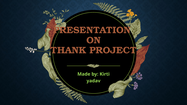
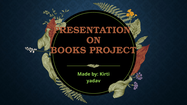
THANK: THANK -> BOOKS
